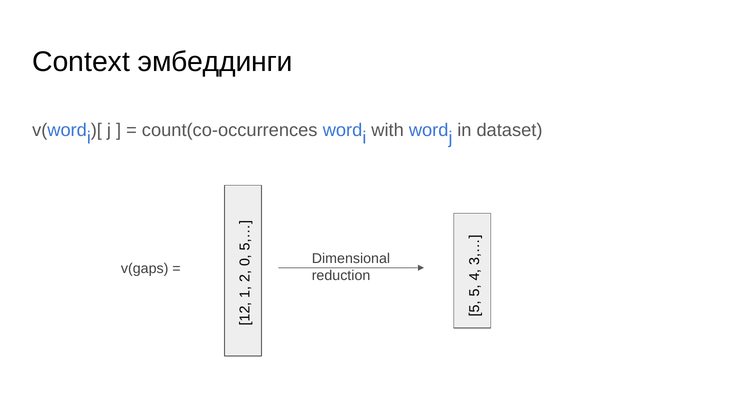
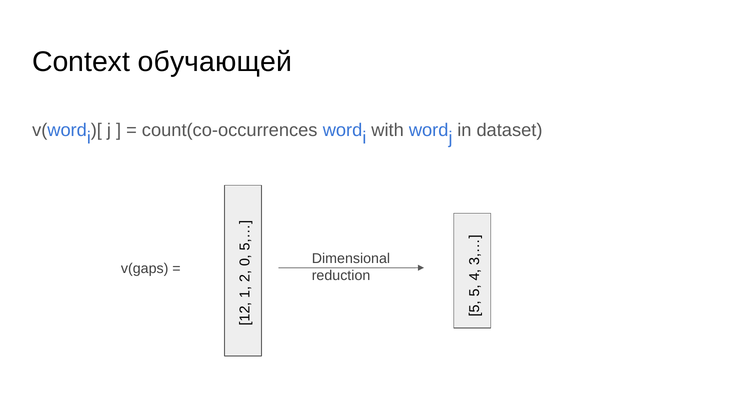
эмбеддинги: эмбеддинги -> обучающей
